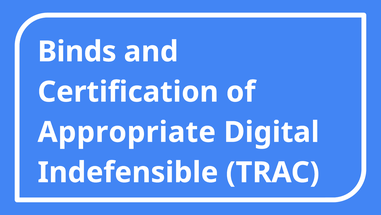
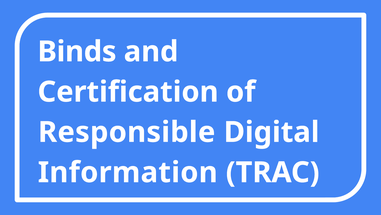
Appropriate: Appropriate -> Responsible
Indefensible: Indefensible -> Information
